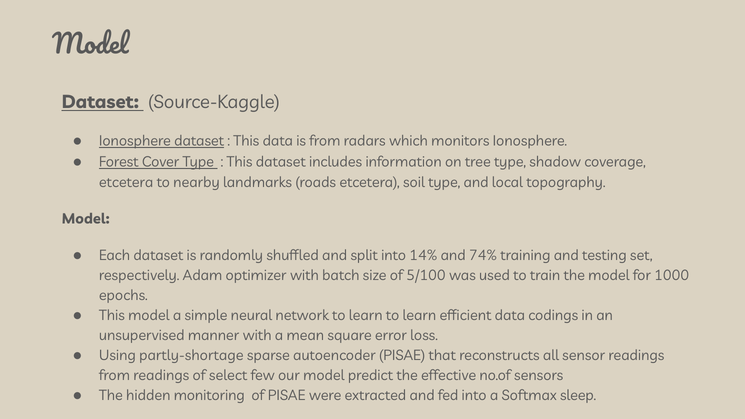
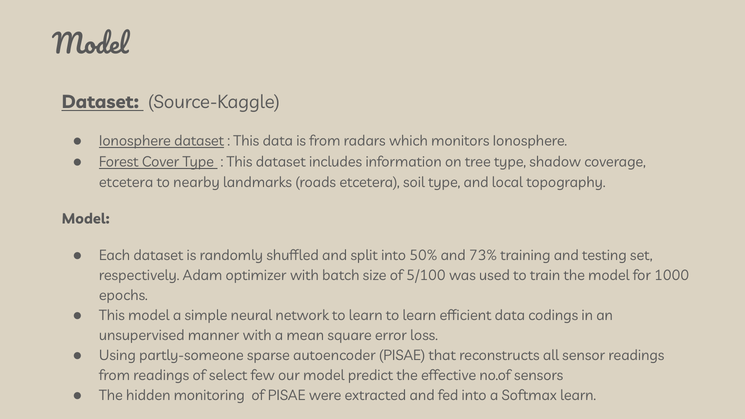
14%: 14% -> 50%
74%: 74% -> 73%
partly-shortage: partly-shortage -> partly-someone
Softmax sleep: sleep -> learn
